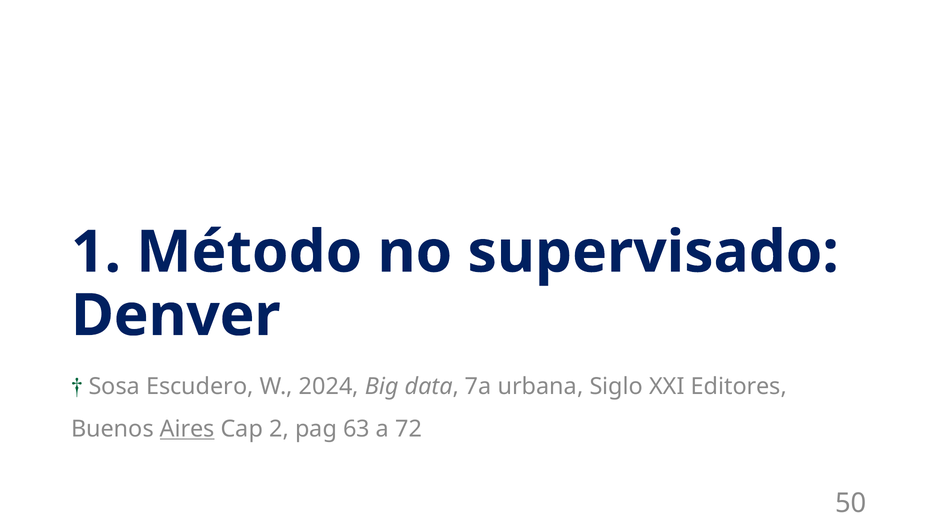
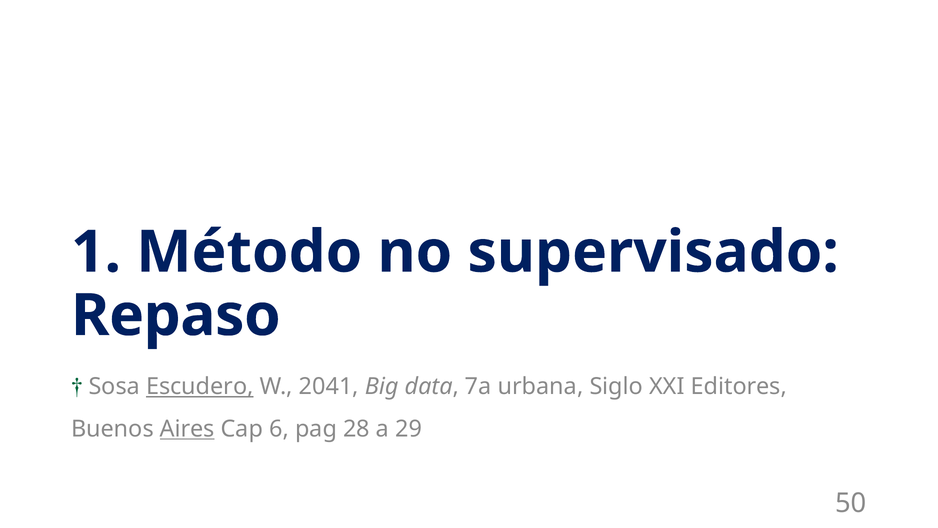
Denver: Denver -> Repaso
Escudero underline: none -> present
2024: 2024 -> 2041
2: 2 -> 6
63: 63 -> 28
72: 72 -> 29
